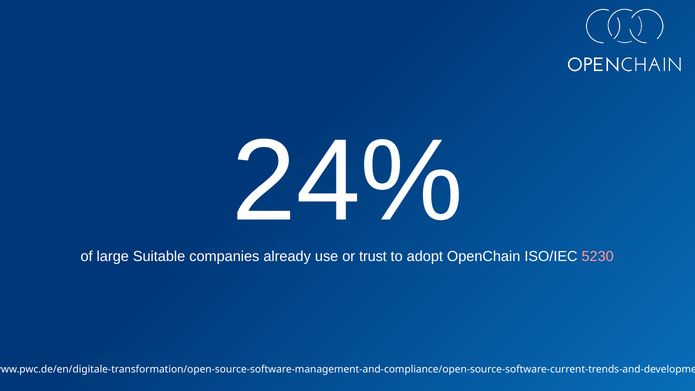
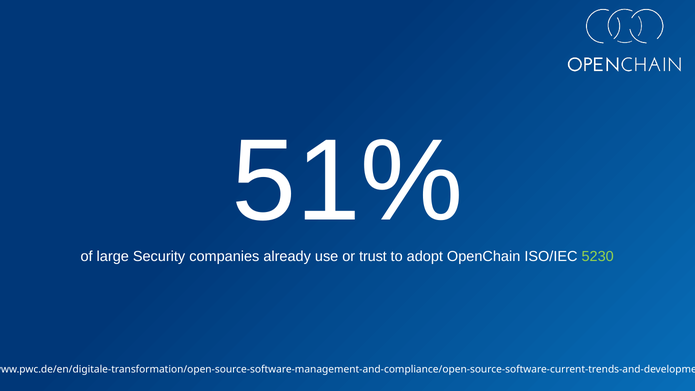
24%: 24% -> 51%
Suitable: Suitable -> Security
5230 colour: pink -> light green
